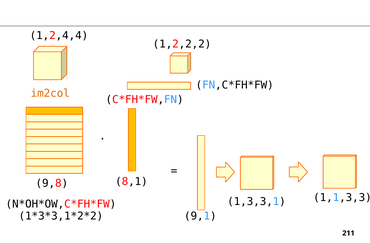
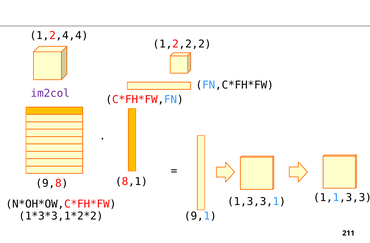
im2col colour: orange -> purple
